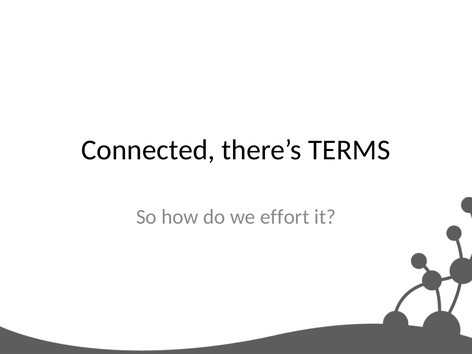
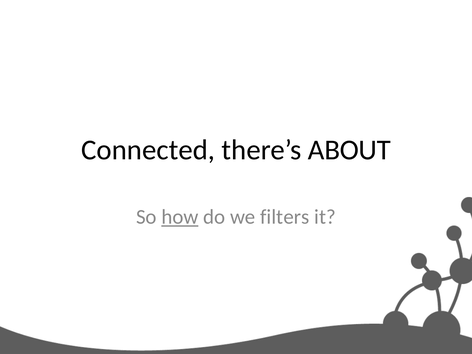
TERMS: TERMS -> ABOUT
how underline: none -> present
effort: effort -> filters
